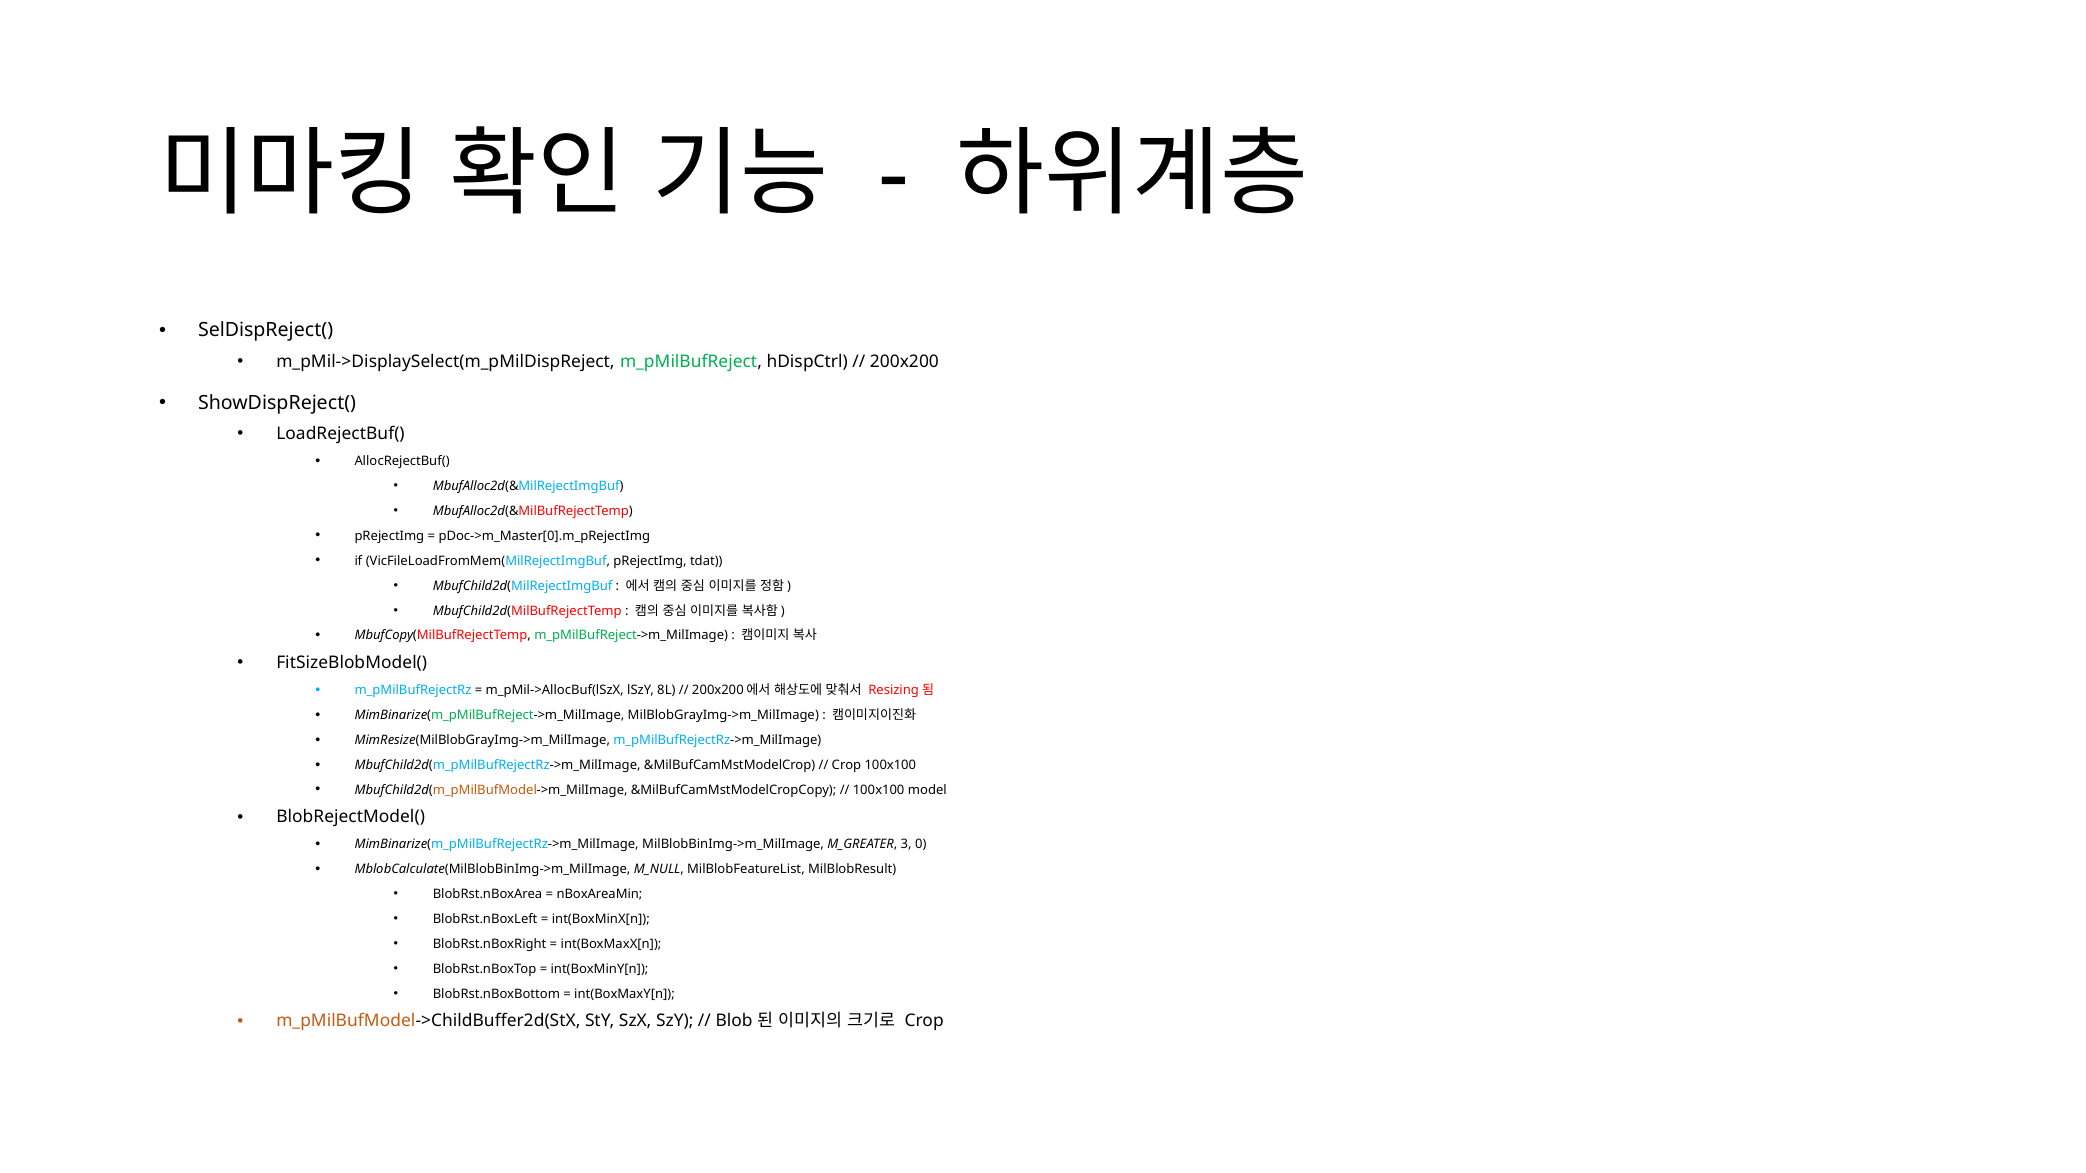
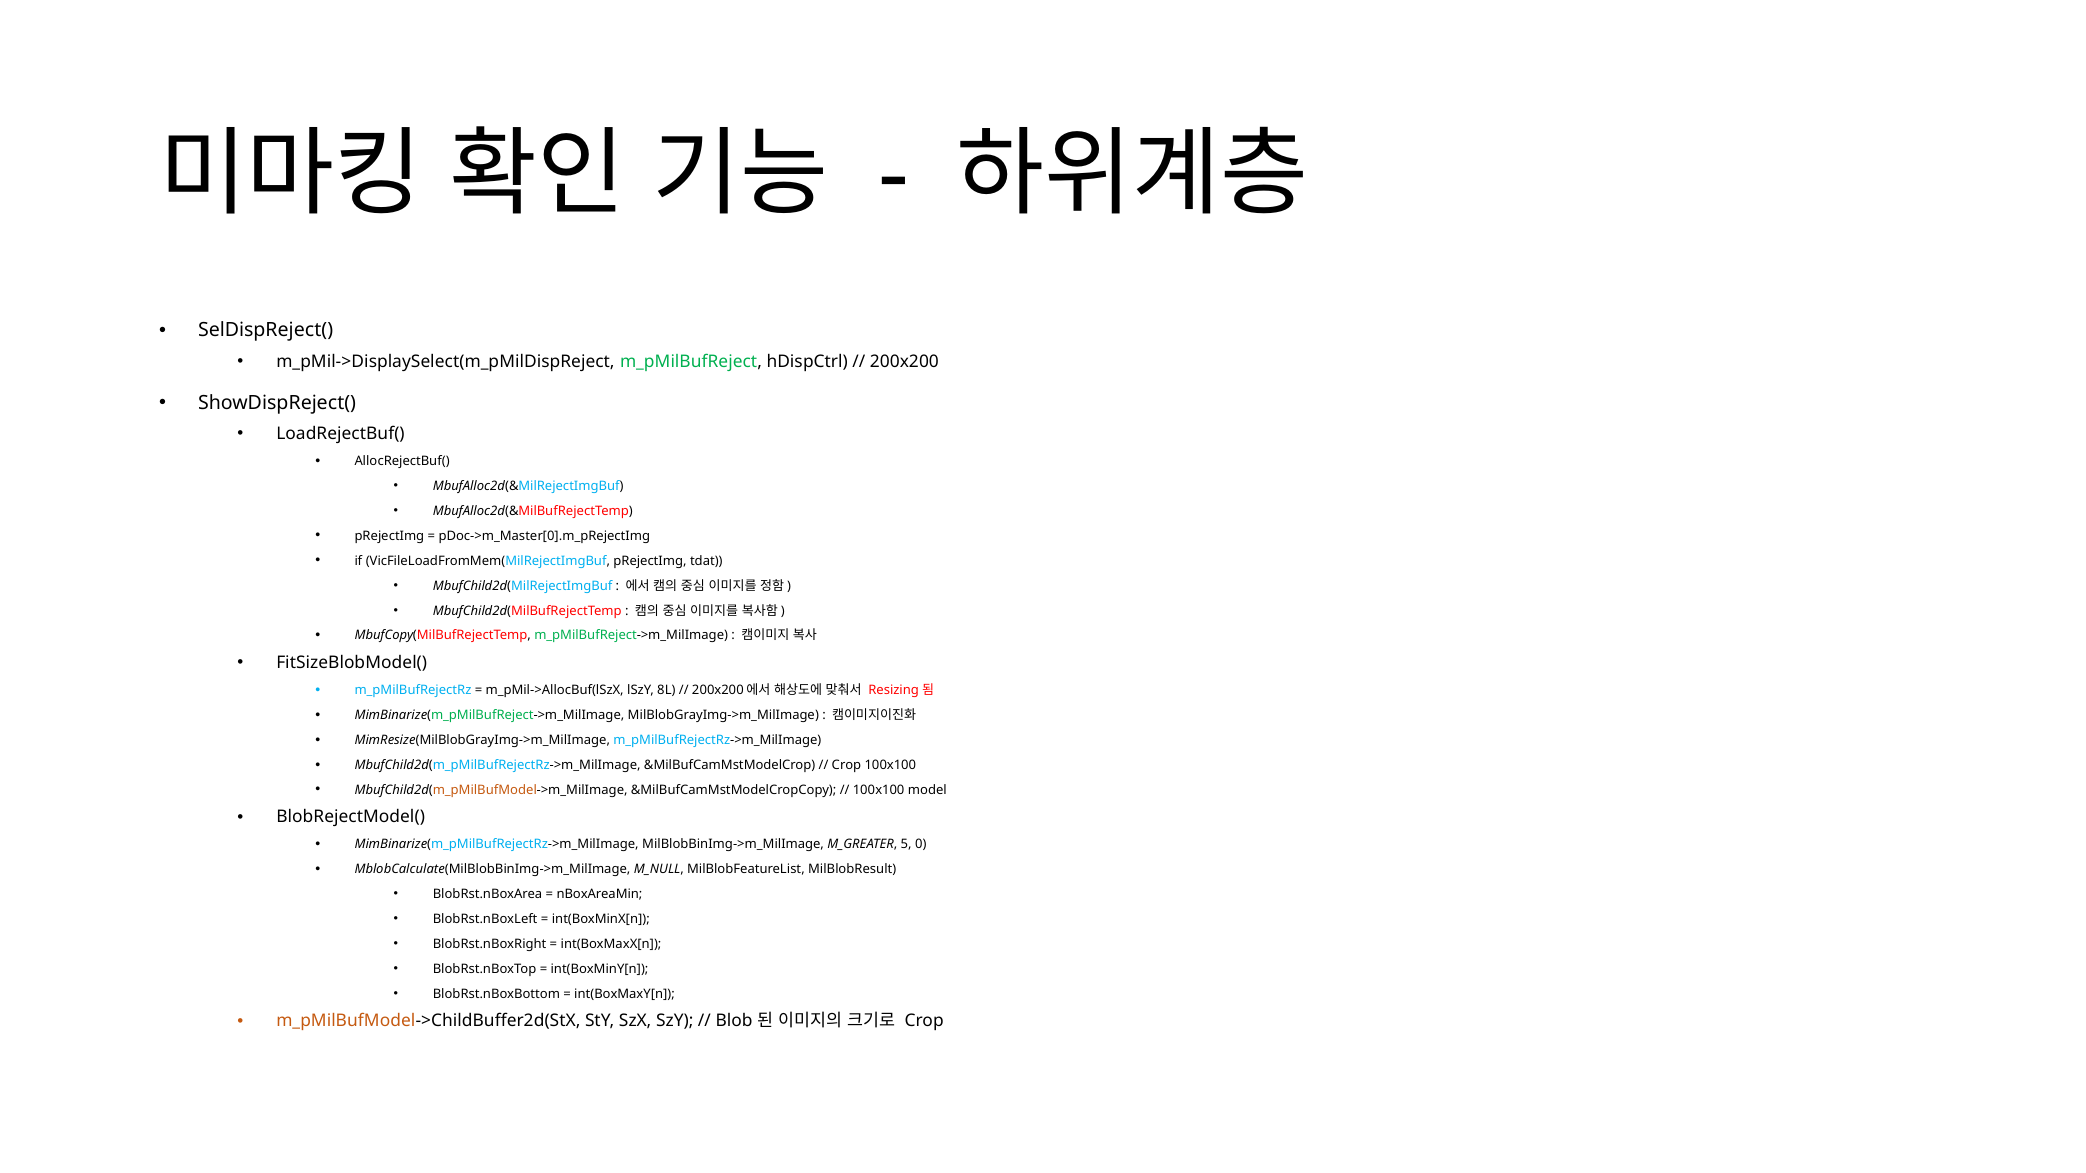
3: 3 -> 5
